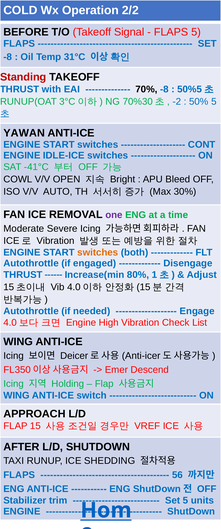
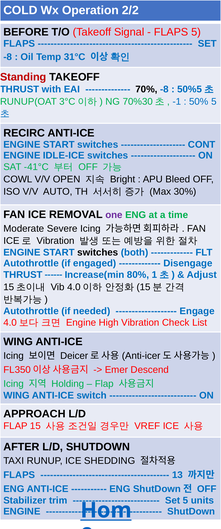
-2: -2 -> -1
YAWAN: YAWAN -> RECIRC
switches at (98, 252) colour: orange -> black
56: 56 -> 13
